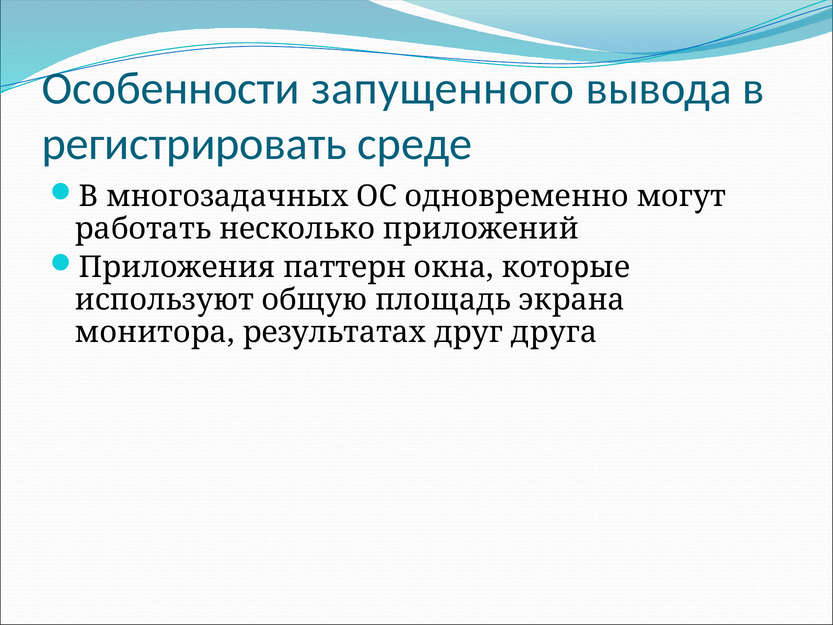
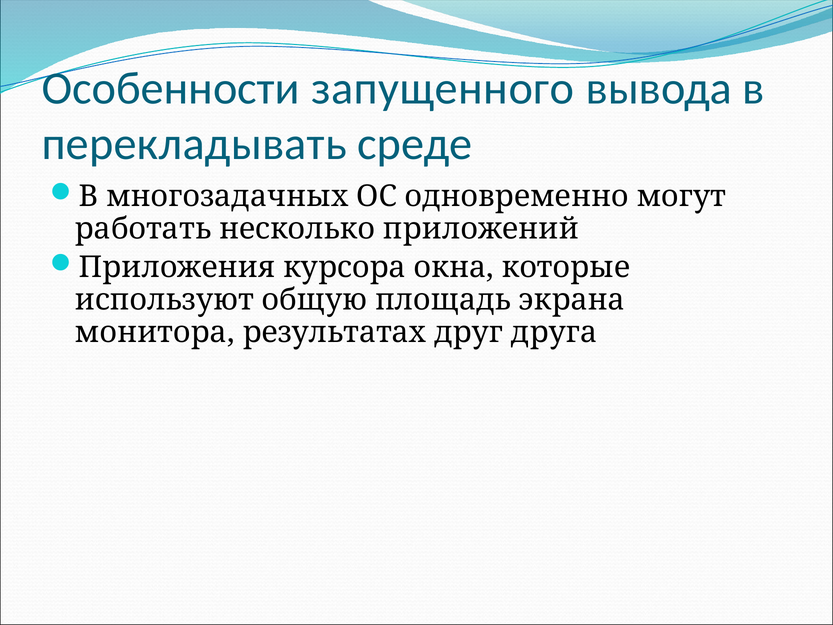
регистрировать: регистрировать -> перекладывать
паттерн: паттерн -> курсора
